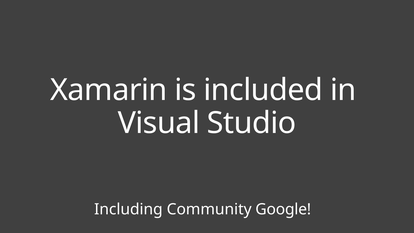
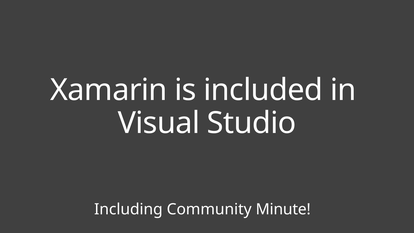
Google: Google -> Minute
